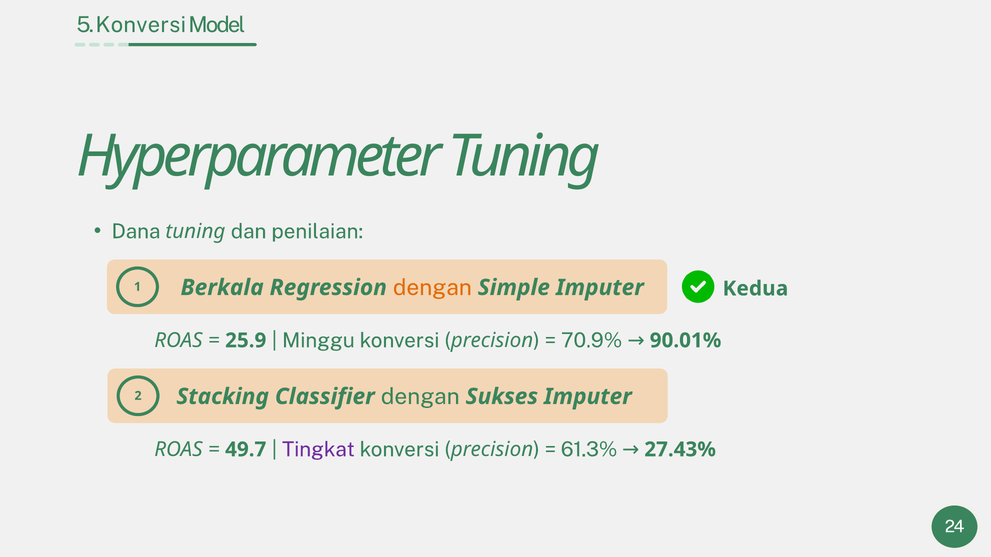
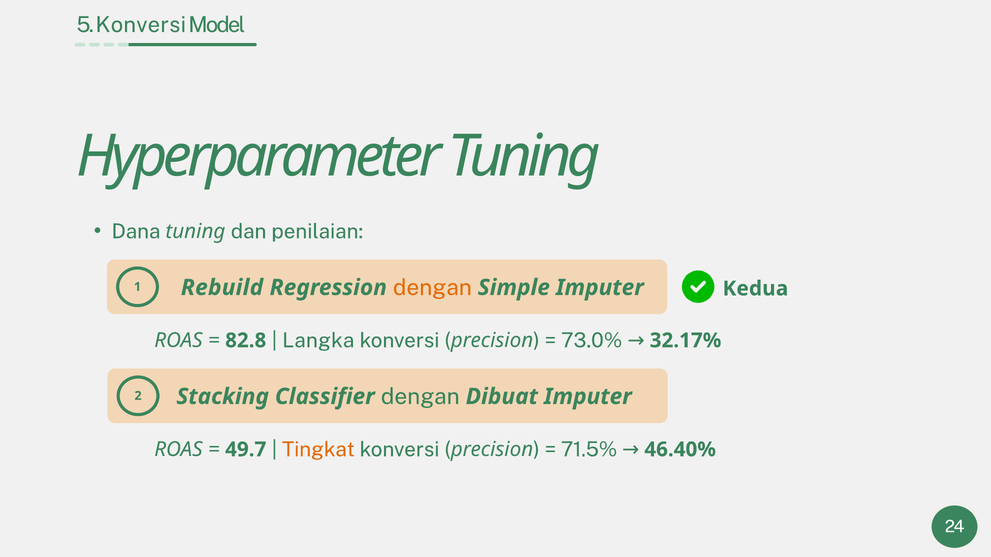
Berkala: Berkala -> Rebuild
25.9: 25.9 -> 82.8
Minggu: Minggu -> Langka
70.9%: 70.9% -> 73.0%
90.01%: 90.01% -> 32.17%
Sukses: Sukses -> Dibuat
Tingkat colour: purple -> orange
61.3%: 61.3% -> 71.5%
27.43%: 27.43% -> 46.40%
